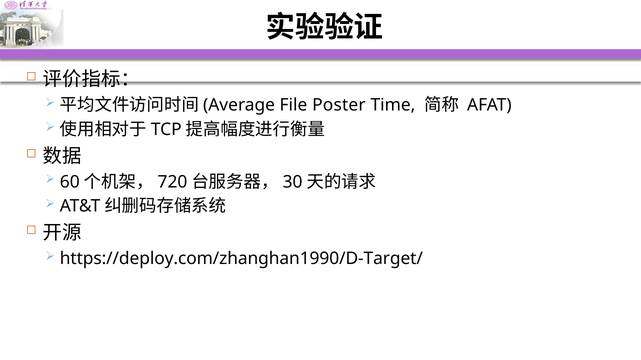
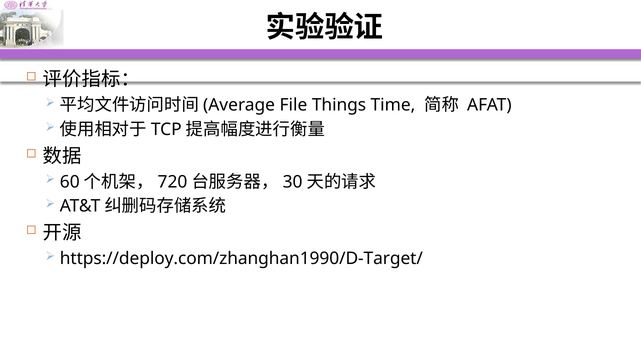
Poster: Poster -> Things
